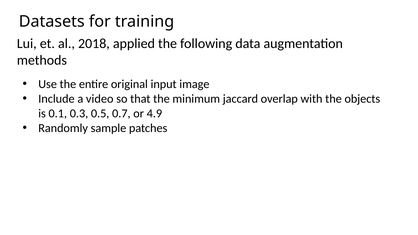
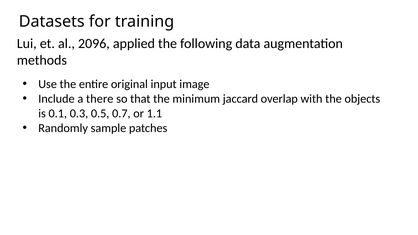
2018: 2018 -> 2096
video: video -> there
4.9: 4.9 -> 1.1
